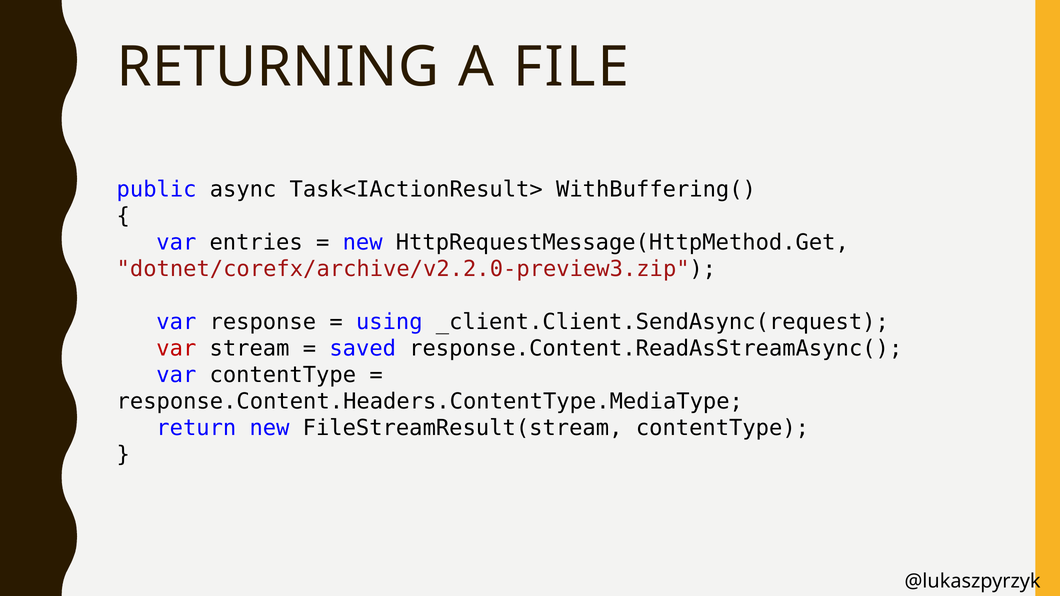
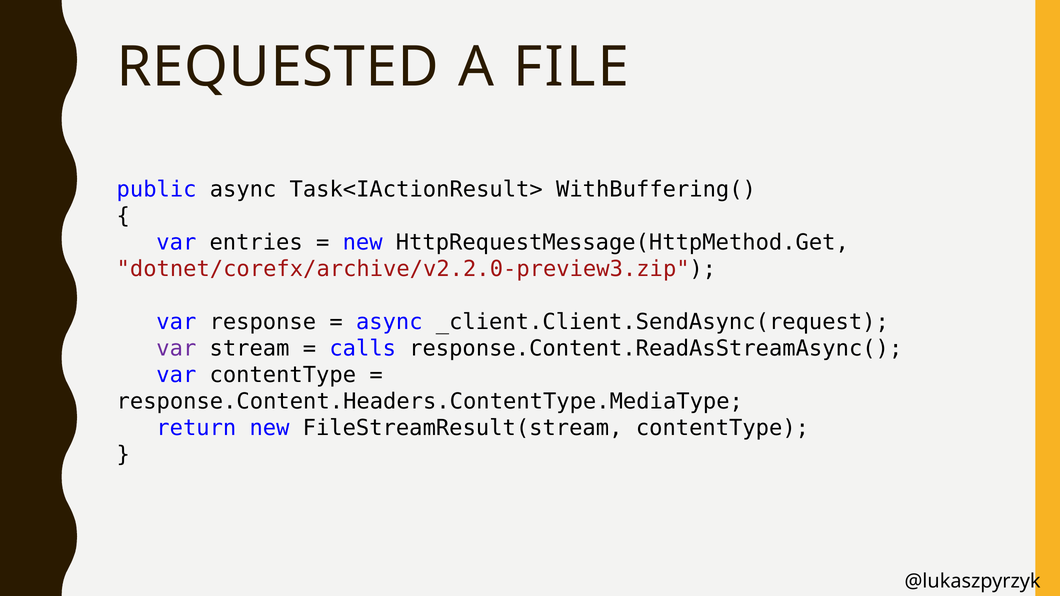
RETURNING: RETURNING -> REQUESTED
using at (389, 322): using -> async
var at (176, 349) colour: red -> purple
saved: saved -> calls
